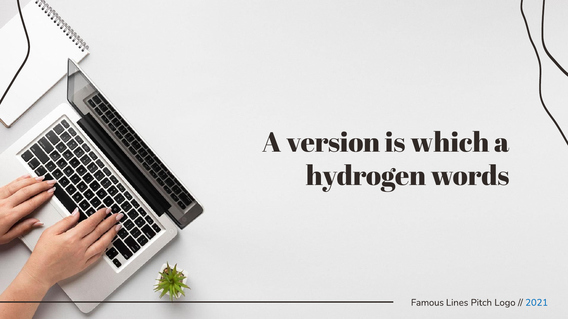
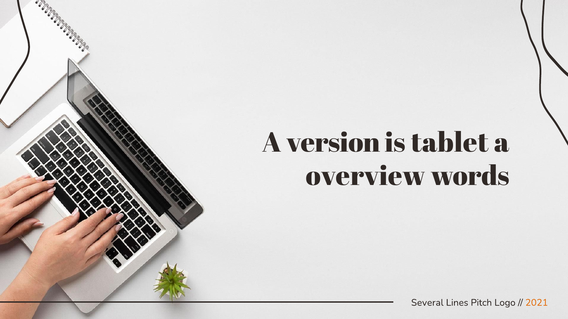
which: which -> tablet
hydrogen: hydrogen -> overview
Famous: Famous -> Several
2021 colour: blue -> orange
